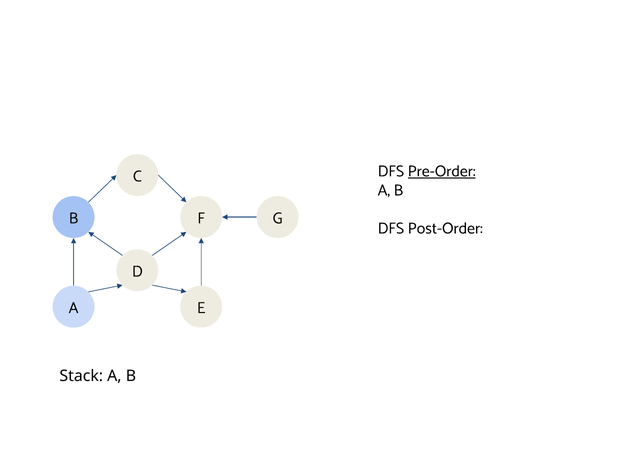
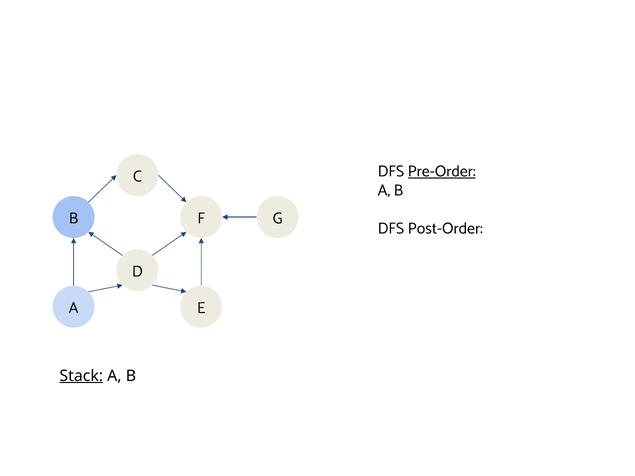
Stack underline: none -> present
